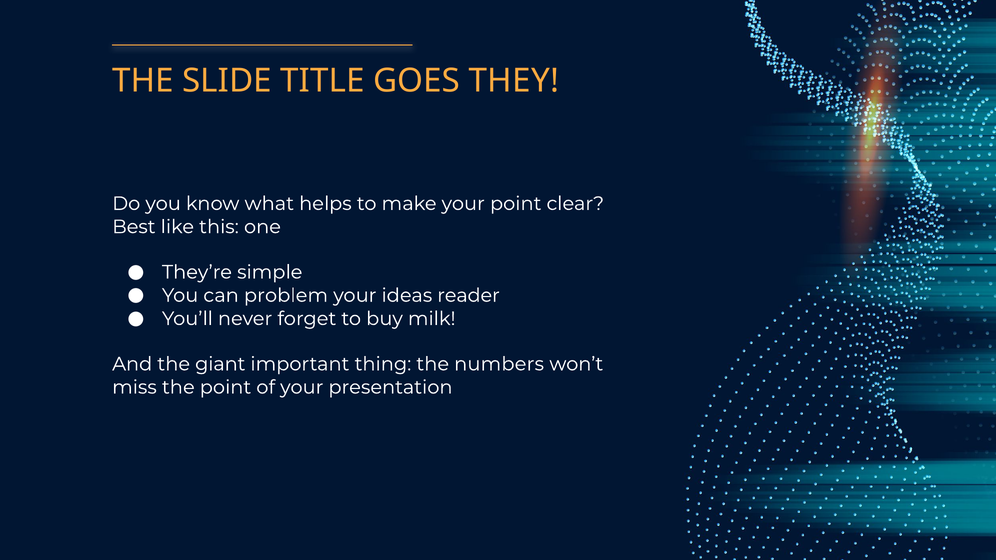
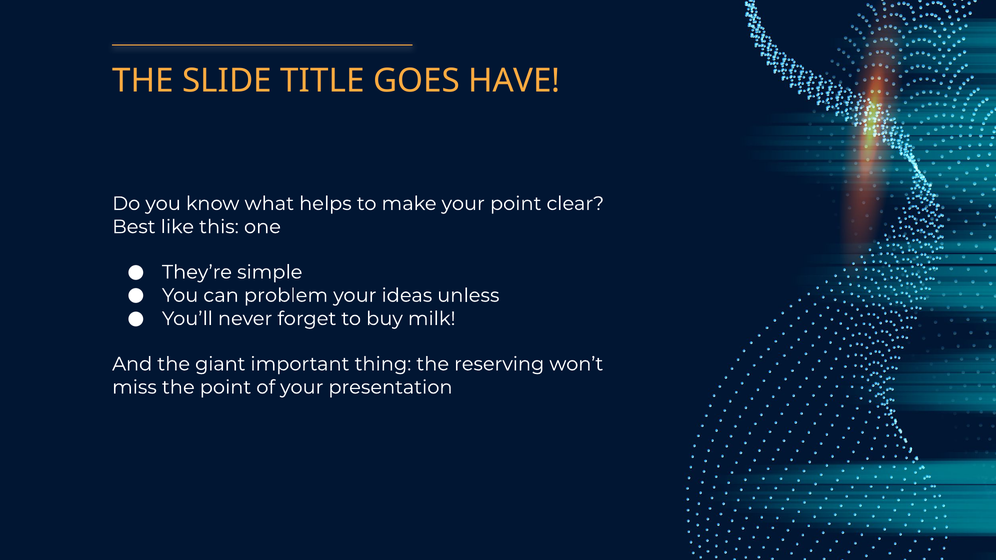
THEY: THEY -> HAVE
reader: reader -> unless
numbers: numbers -> reserving
